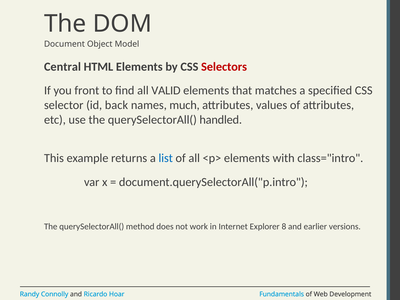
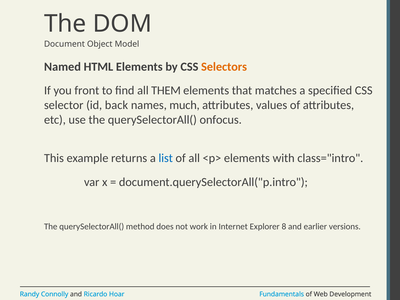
Central: Central -> Named
Selectors colour: red -> orange
VALID: VALID -> THEM
handled: handled -> onfocus
